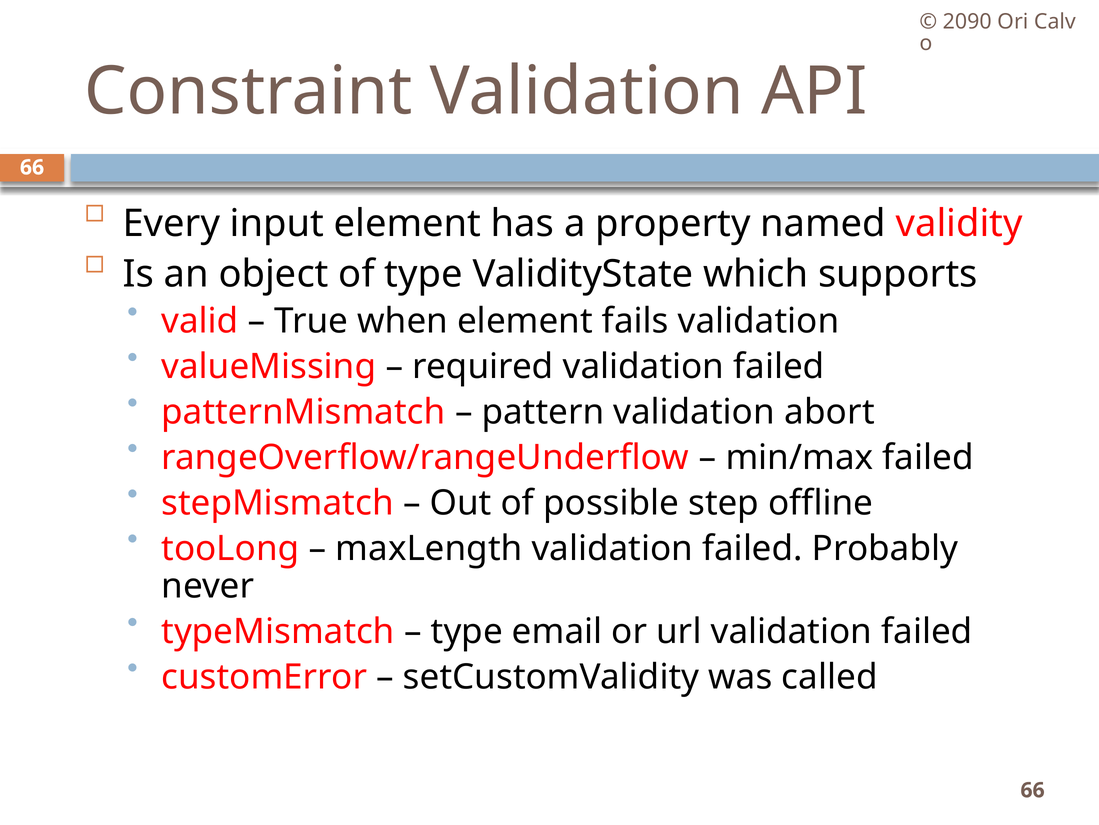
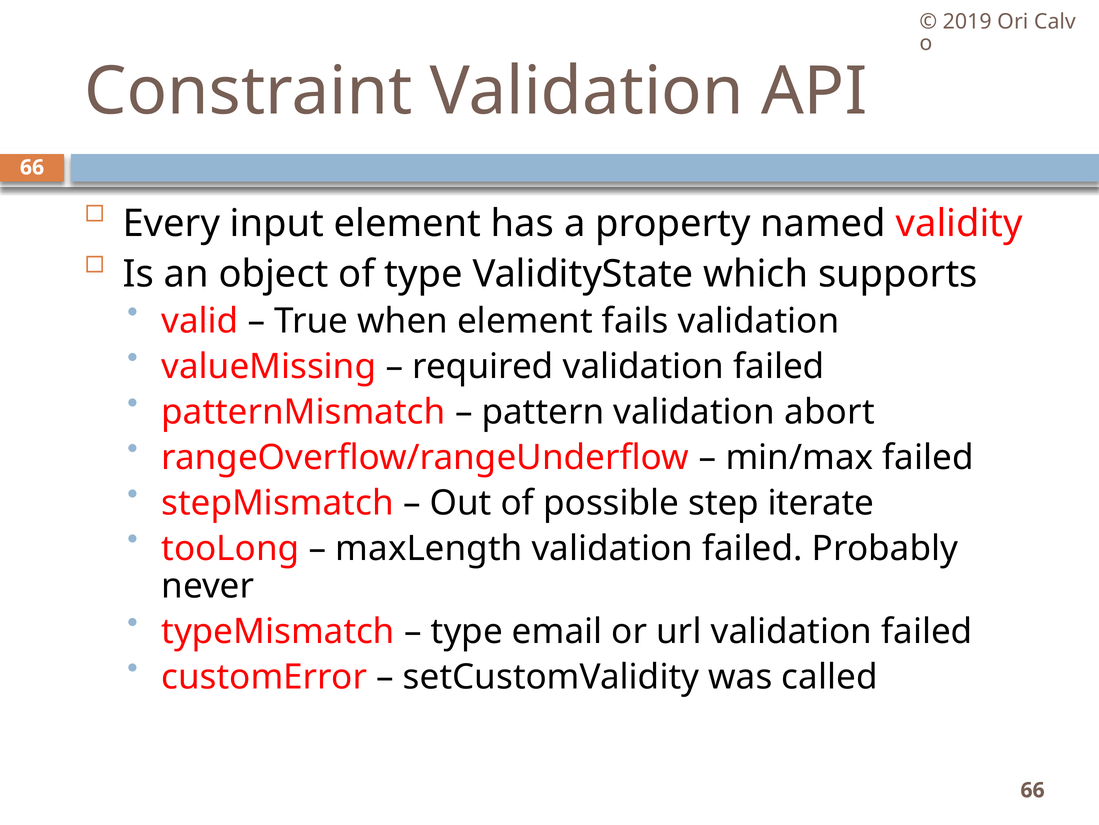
2090: 2090 -> 2019
offline: offline -> iterate
